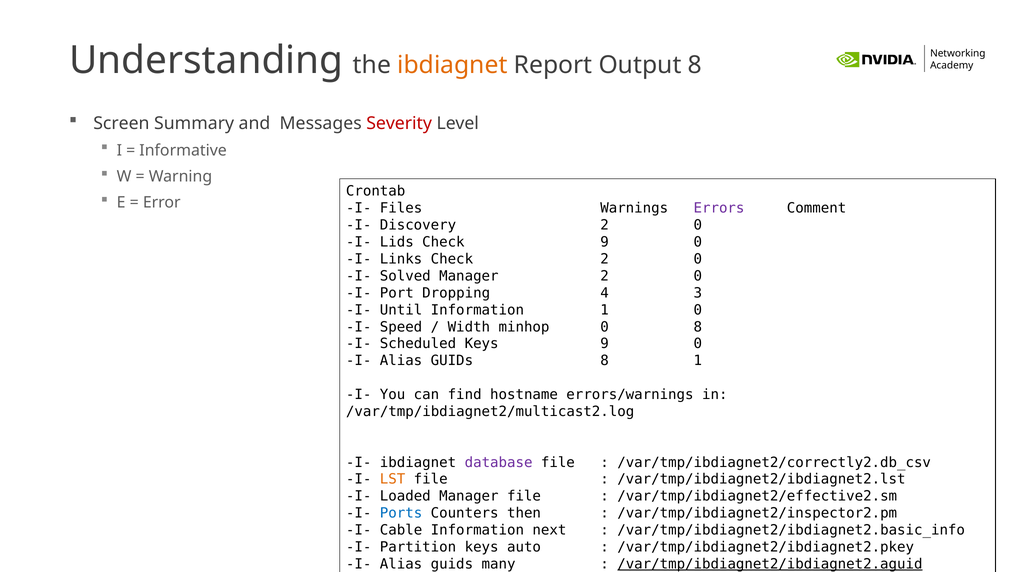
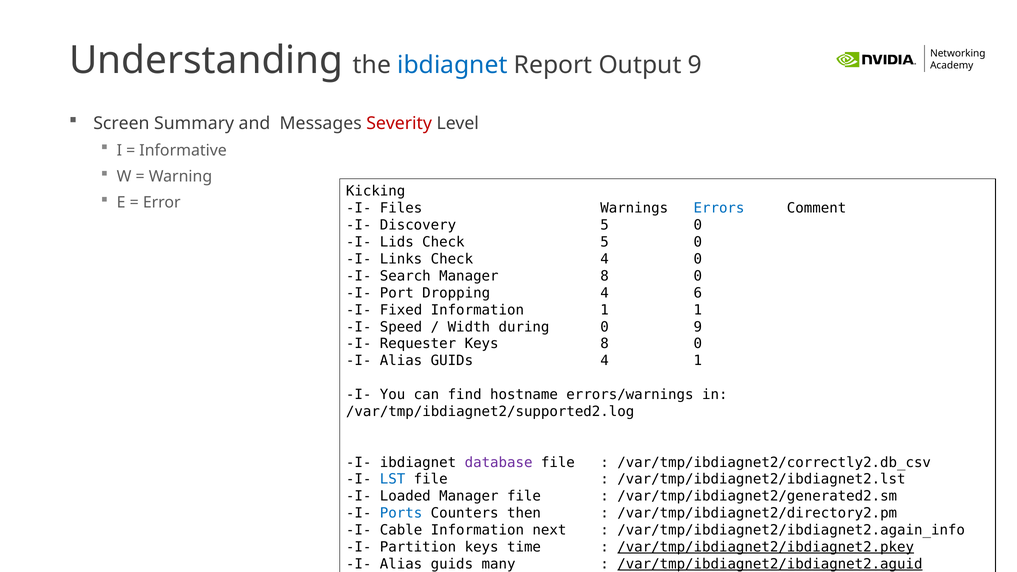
ibdiagnet at (452, 65) colour: orange -> blue
Output 8: 8 -> 9
Crontab: Crontab -> Kicking
Errors colour: purple -> blue
Discovery 2: 2 -> 5
Check 9: 9 -> 5
Check 2: 2 -> 4
Solved: Solved -> Search
Manager 2: 2 -> 8
3: 3 -> 6
Until: Until -> Fixed
1 0: 0 -> 1
minhop: minhop -> during
0 8: 8 -> 9
Scheduled: Scheduled -> Requester
Keys 9: 9 -> 8
GUIDs 8: 8 -> 4
/var/tmp/ibdiagnet2/multicast2.log: /var/tmp/ibdiagnet2/multicast2.log -> /var/tmp/ibdiagnet2/supported2.log
LST colour: orange -> blue
/var/tmp/ibdiagnet2/effective2.sm: /var/tmp/ibdiagnet2/effective2.sm -> /var/tmp/ibdiagnet2/generated2.sm
/var/tmp/ibdiagnet2/inspector2.pm: /var/tmp/ibdiagnet2/inspector2.pm -> /var/tmp/ibdiagnet2/directory2.pm
/var/tmp/ibdiagnet2/ibdiagnet2.basic_info: /var/tmp/ibdiagnet2/ibdiagnet2.basic_info -> /var/tmp/ibdiagnet2/ibdiagnet2.again_info
auto: auto -> time
/var/tmp/ibdiagnet2/ibdiagnet2.pkey underline: none -> present
